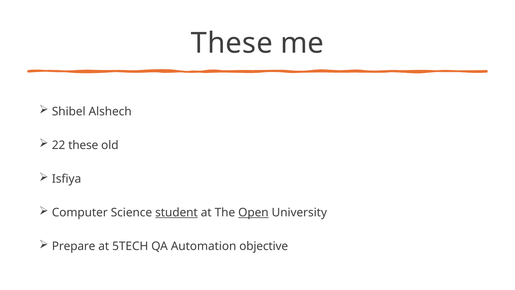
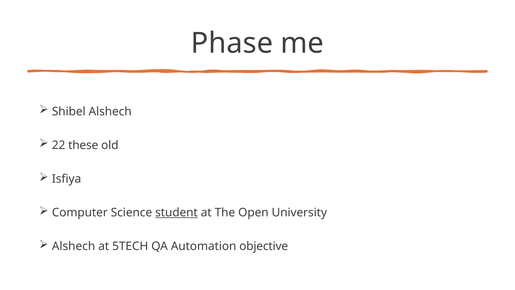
These at (232, 43): These -> Phase
Open underline: present -> none
Prepare at (74, 246): Prepare -> Alshech
